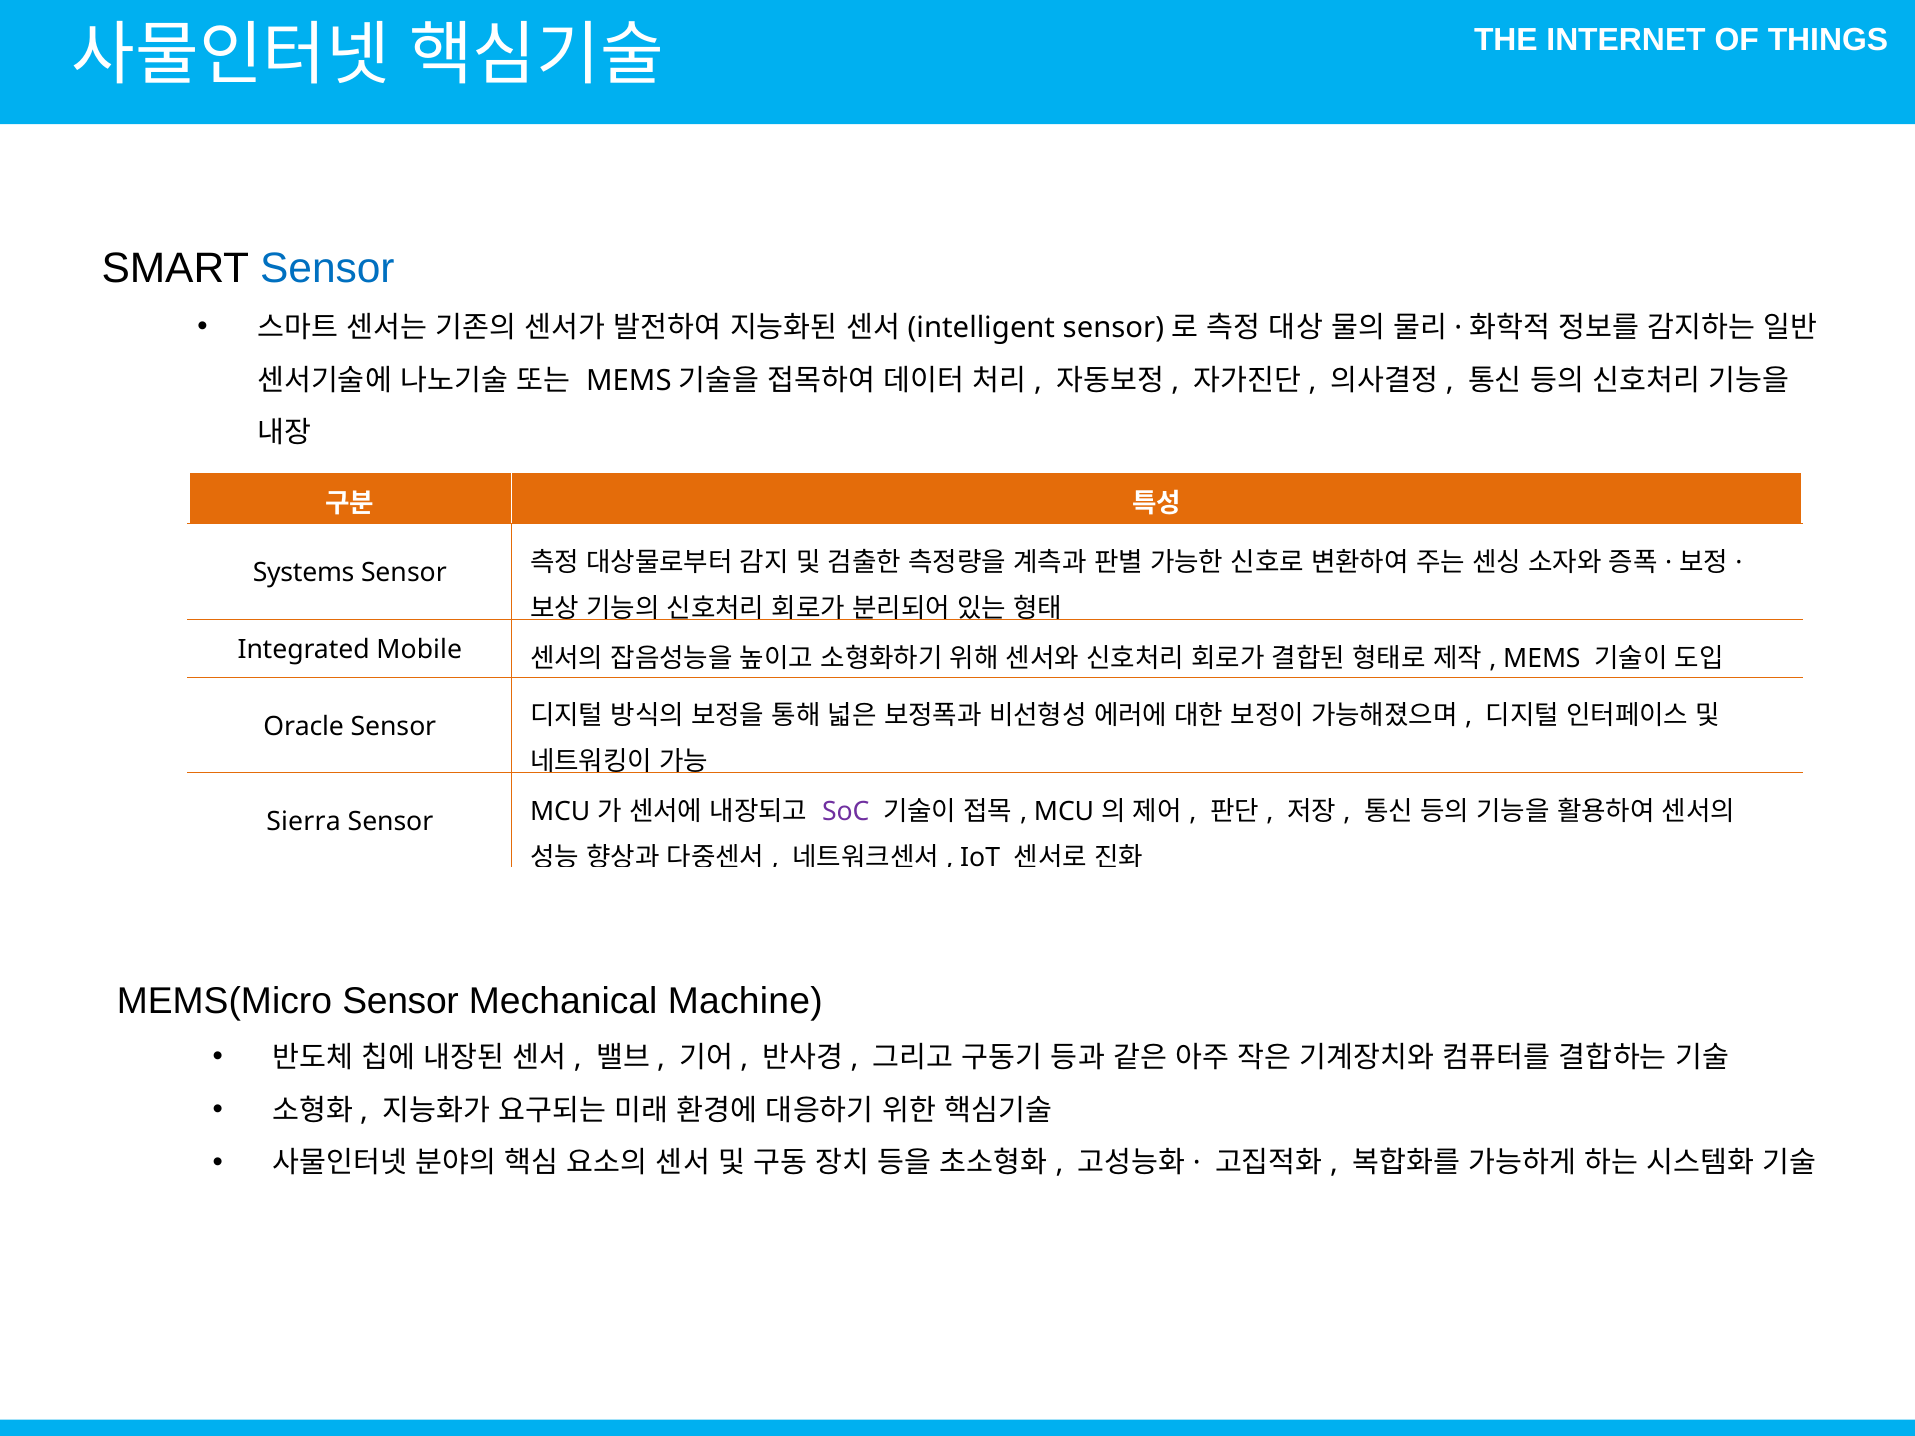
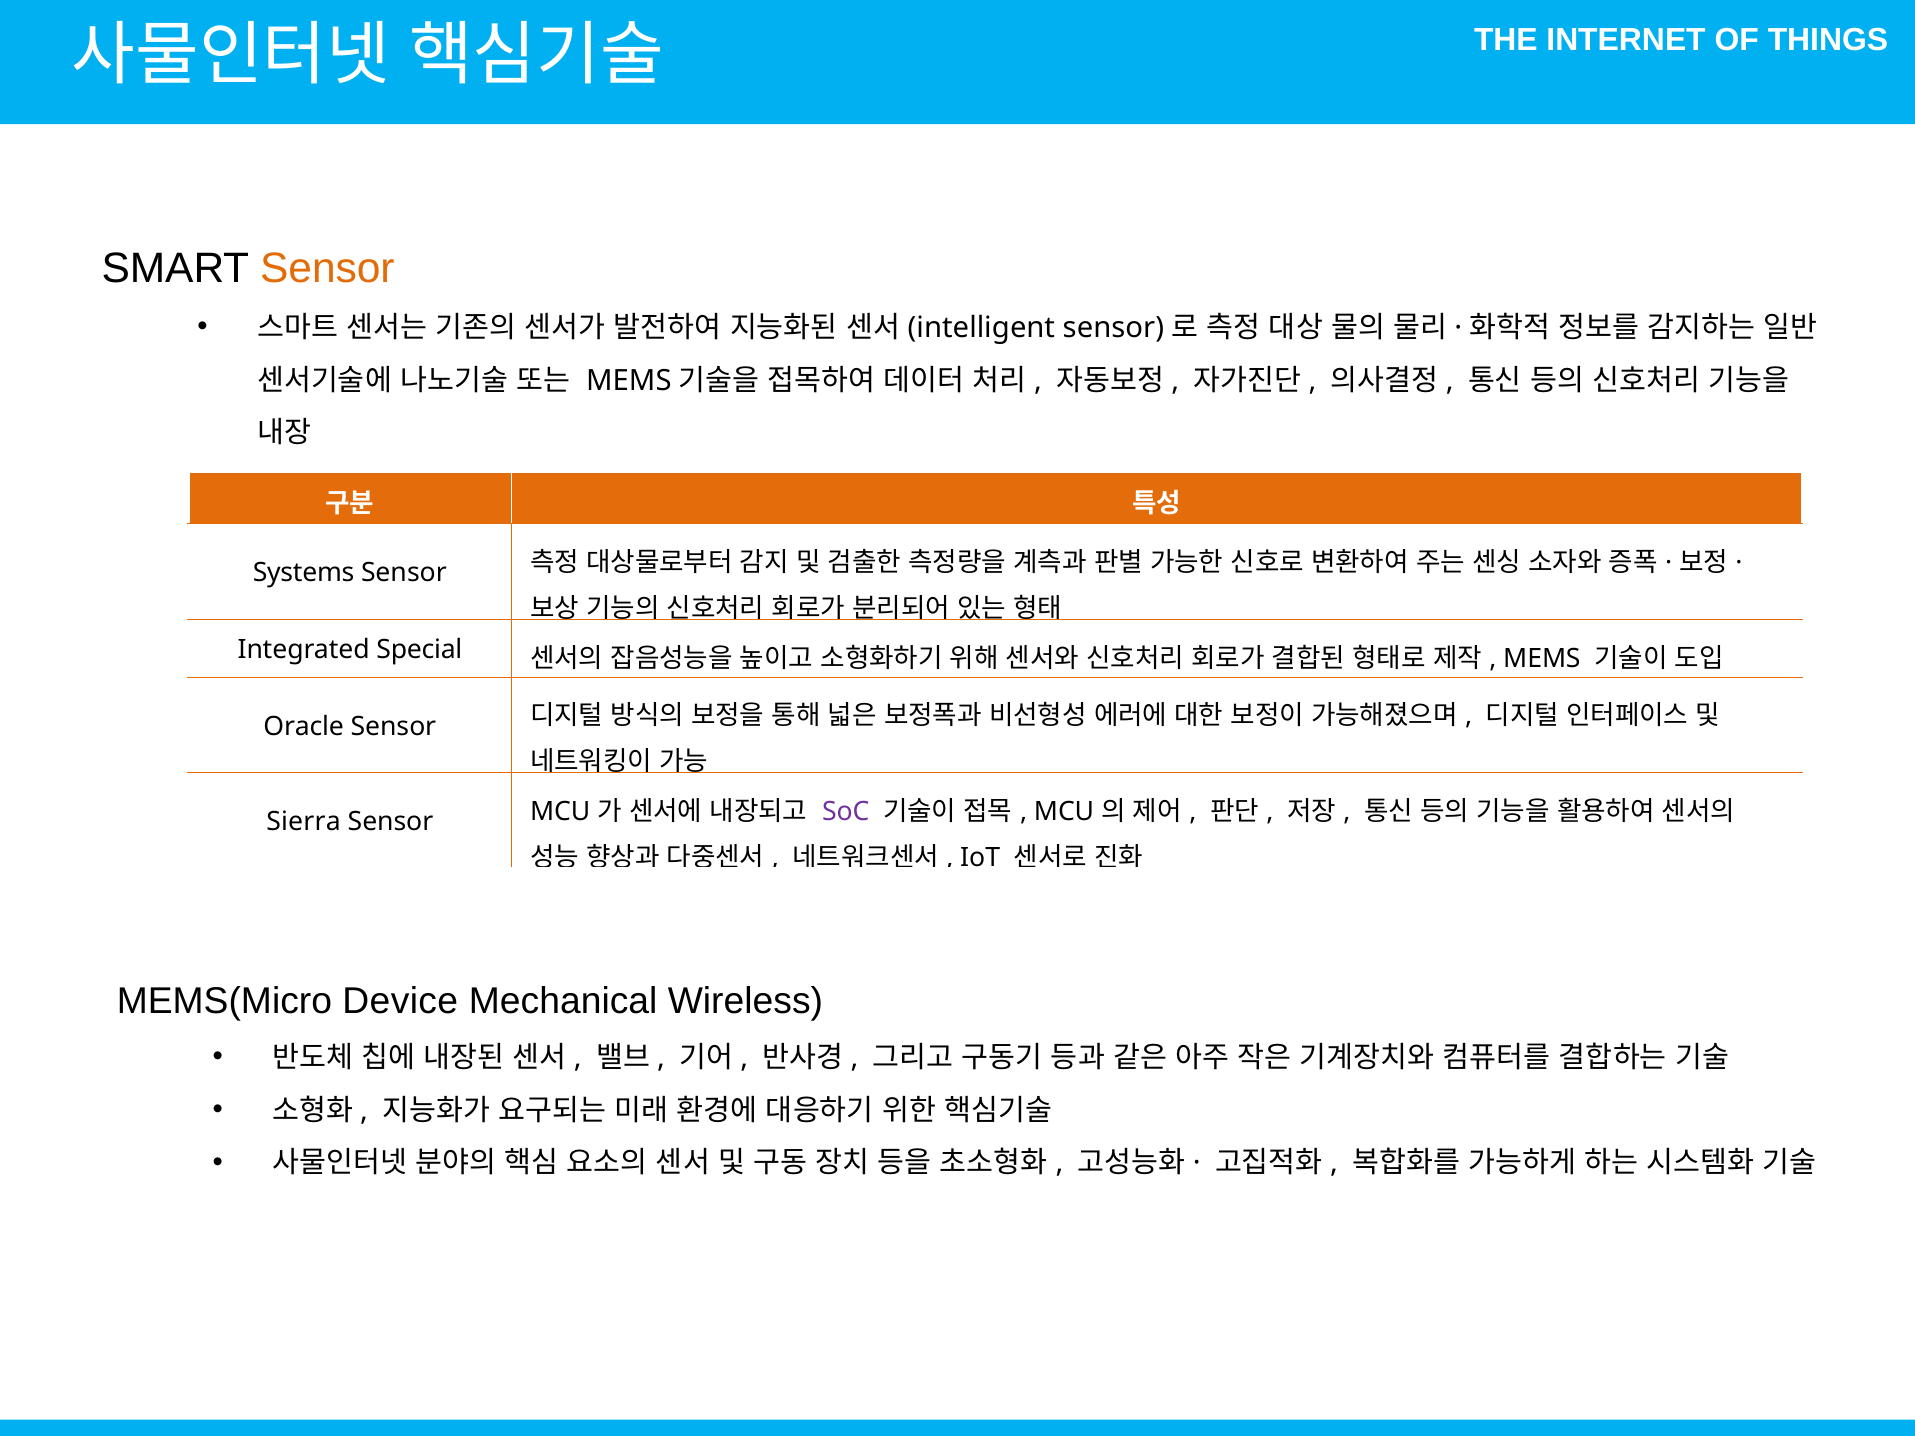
Sensor at (327, 268) colour: blue -> orange
Mobile: Mobile -> Special
MEMS(Micro Sensor: Sensor -> Device
Machine: Machine -> Wireless
